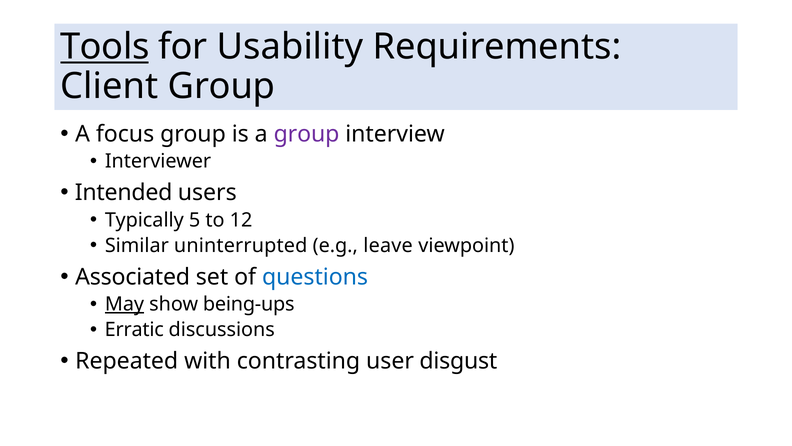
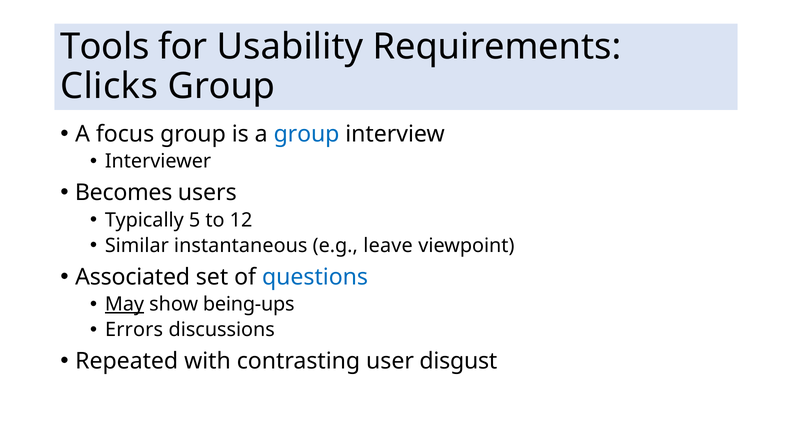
Tools underline: present -> none
Client: Client -> Clicks
group at (307, 134) colour: purple -> blue
Intended: Intended -> Becomes
uninterrupted: uninterrupted -> instantaneous
Erratic: Erratic -> Errors
